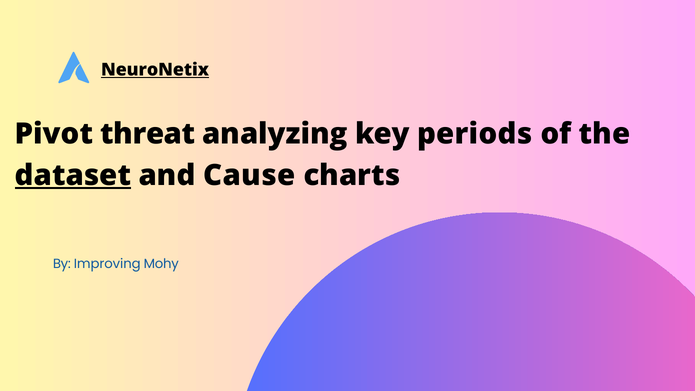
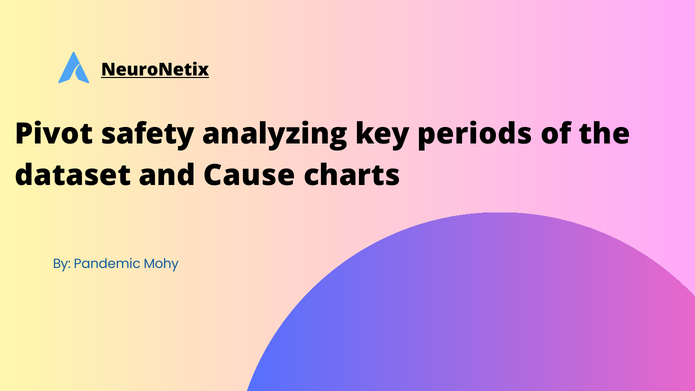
threat: threat -> safety
dataset underline: present -> none
Improving: Improving -> Pandemic
